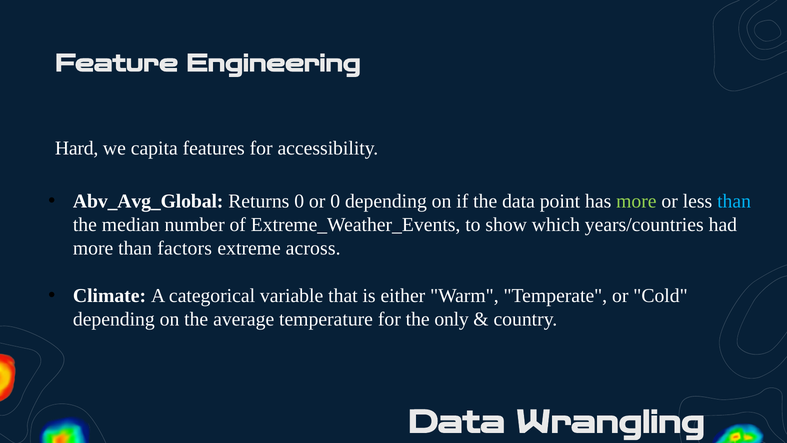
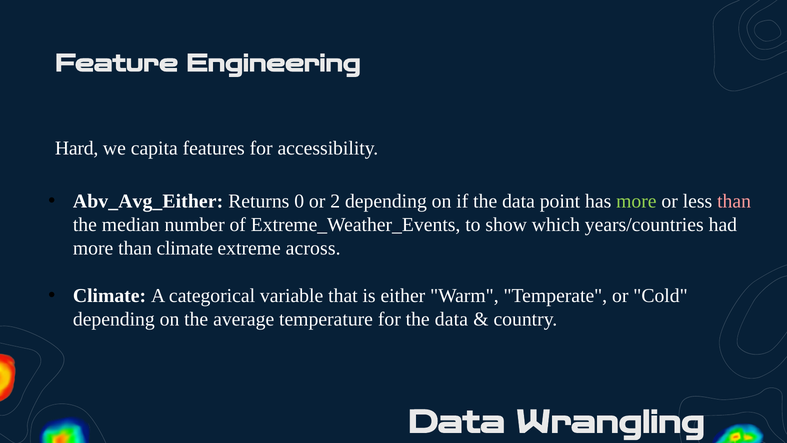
Abv_Avg_Global: Abv_Avg_Global -> Abv_Avg_Either
or 0: 0 -> 2
than at (734, 201) colour: light blue -> pink
than factors: factors -> climate
for the only: only -> data
